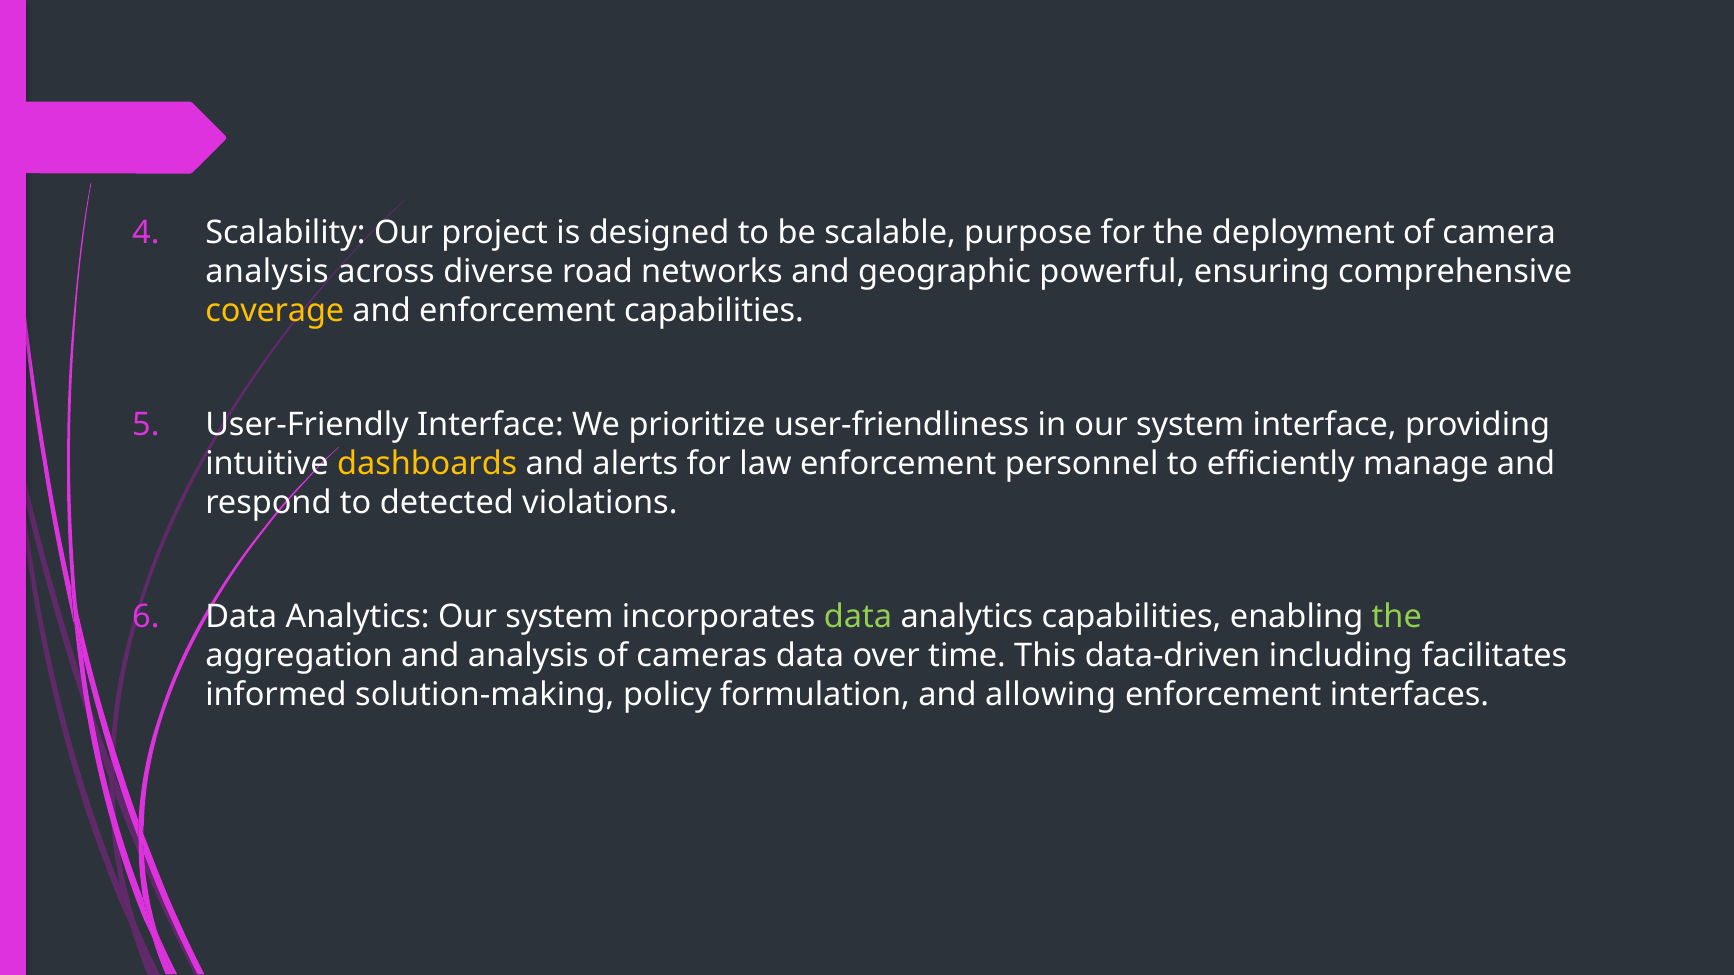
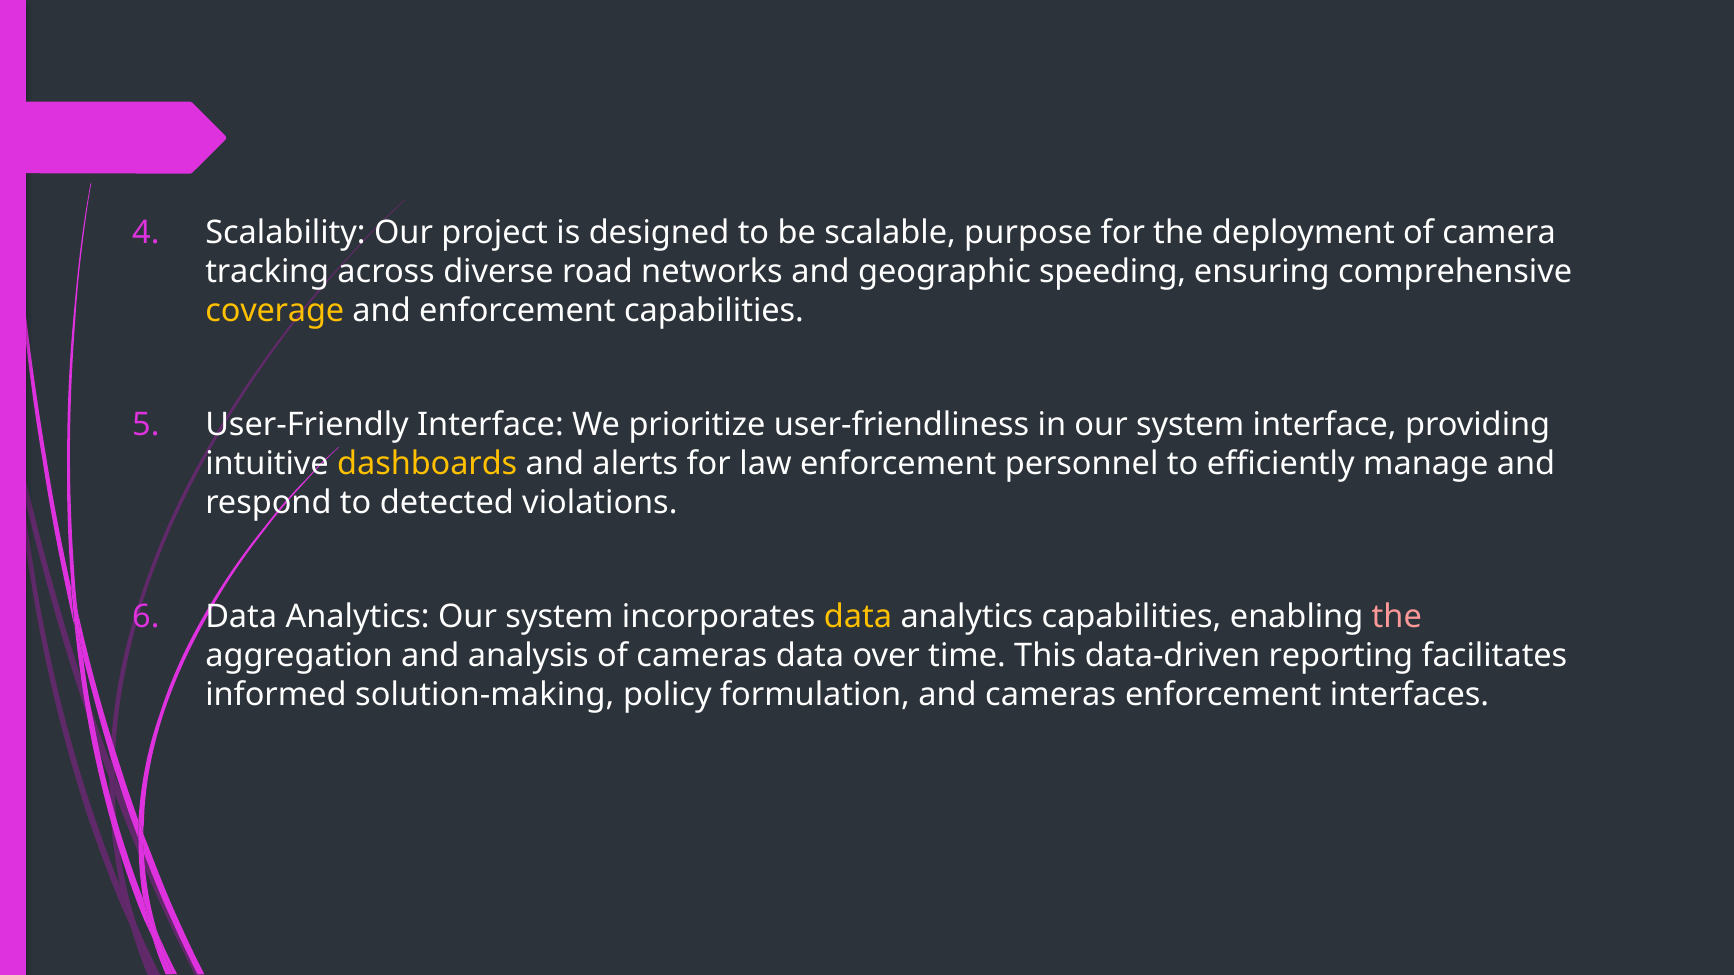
analysis at (267, 271): analysis -> tracking
powerful: powerful -> speeding
data at (858, 617) colour: light green -> yellow
the at (1397, 617) colour: light green -> pink
including: including -> reporting
and allowing: allowing -> cameras
